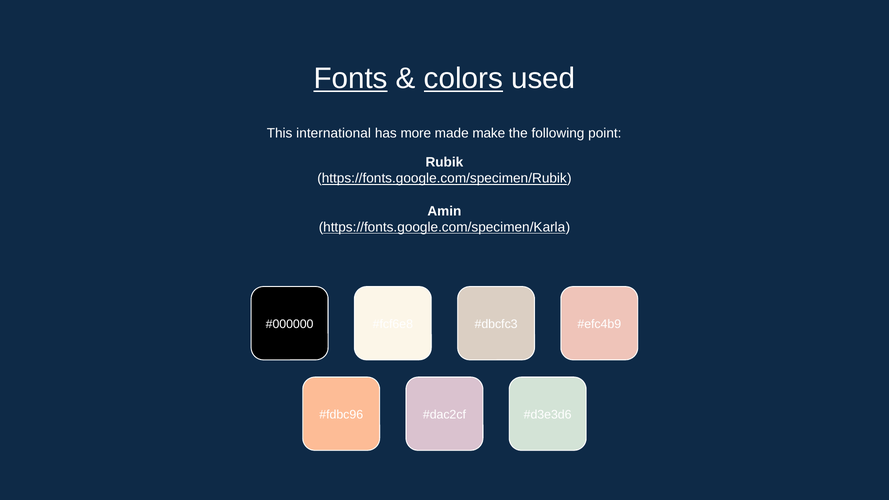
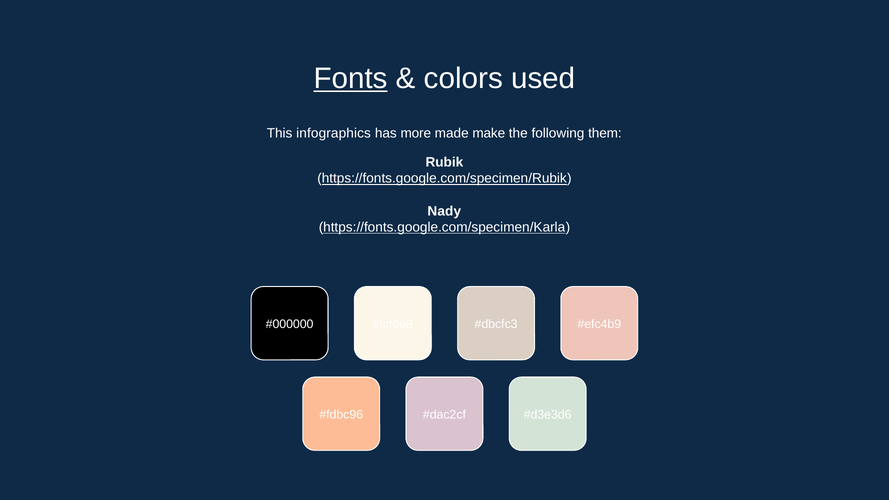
colors underline: present -> none
international: international -> infographics
point: point -> them
Amin: Amin -> Nady
